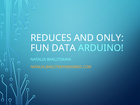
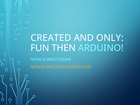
REDUCES: REDUCES -> CREATED
DATA: DATA -> THEN
